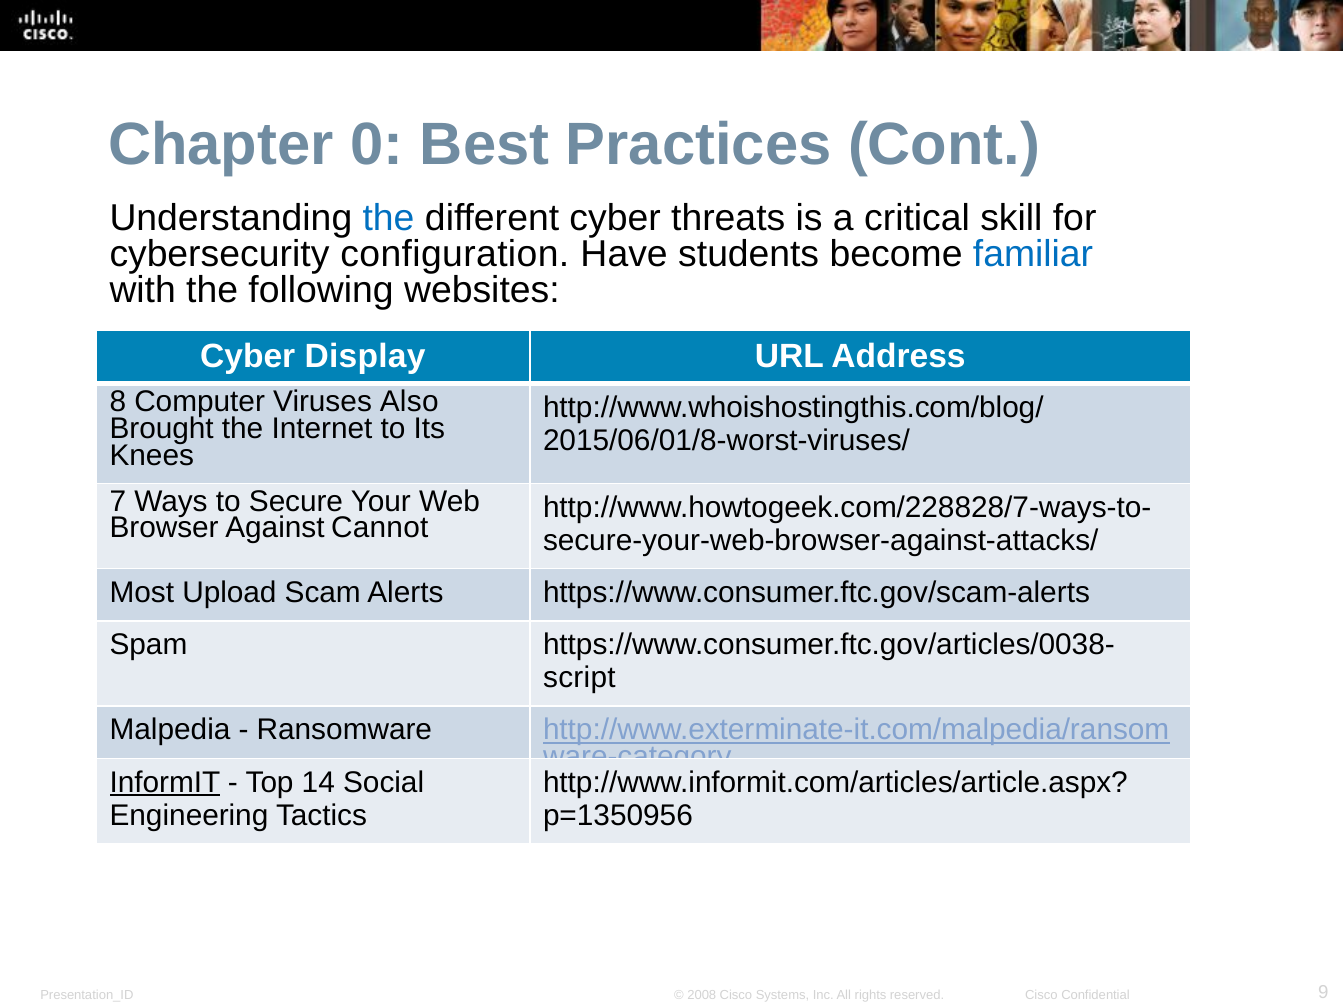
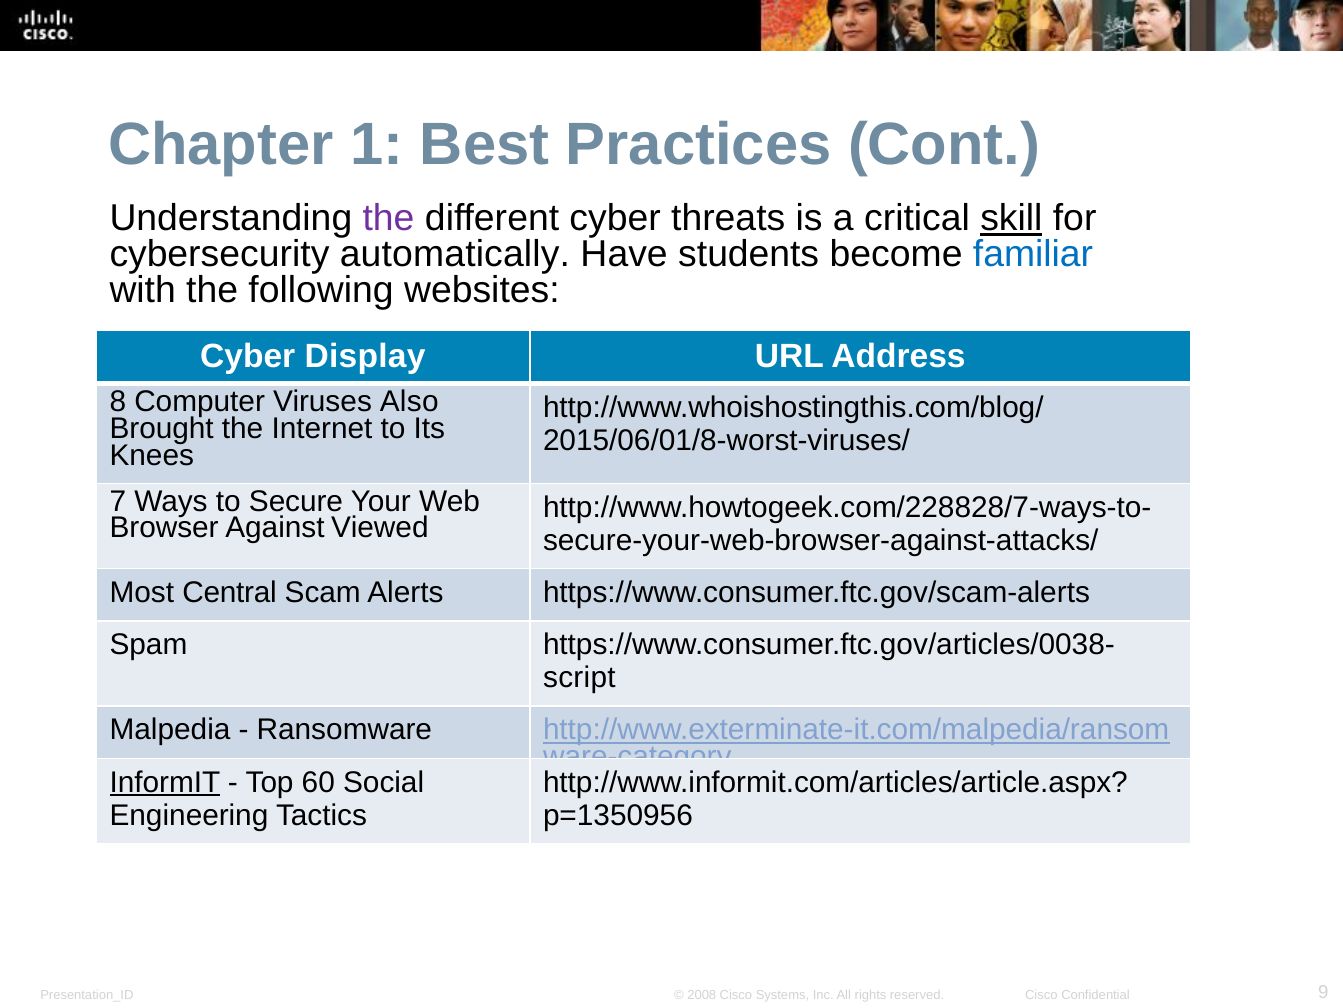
0: 0 -> 1
the at (389, 218) colour: blue -> purple
skill underline: none -> present
configuration: configuration -> automatically
Cannot: Cannot -> Viewed
Upload: Upload -> Central
14: 14 -> 60
